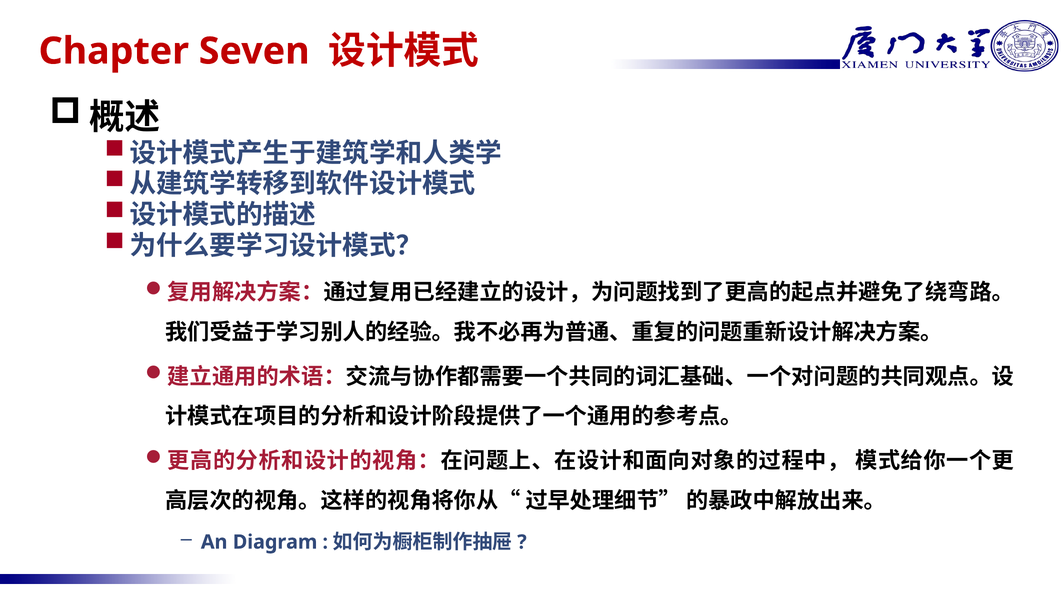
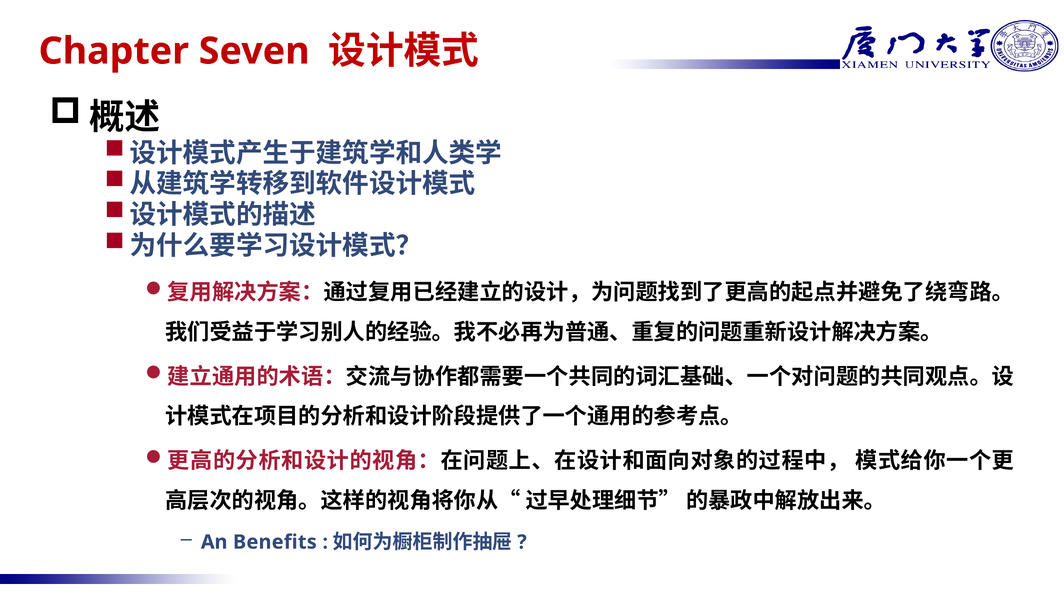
Diagram: Diagram -> Benefits
